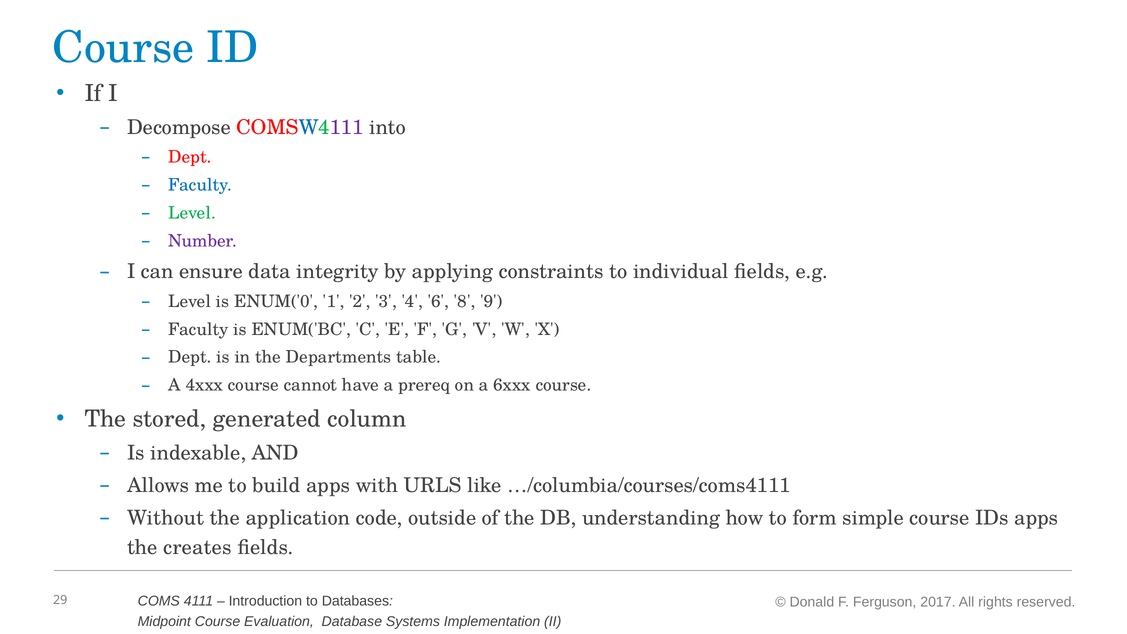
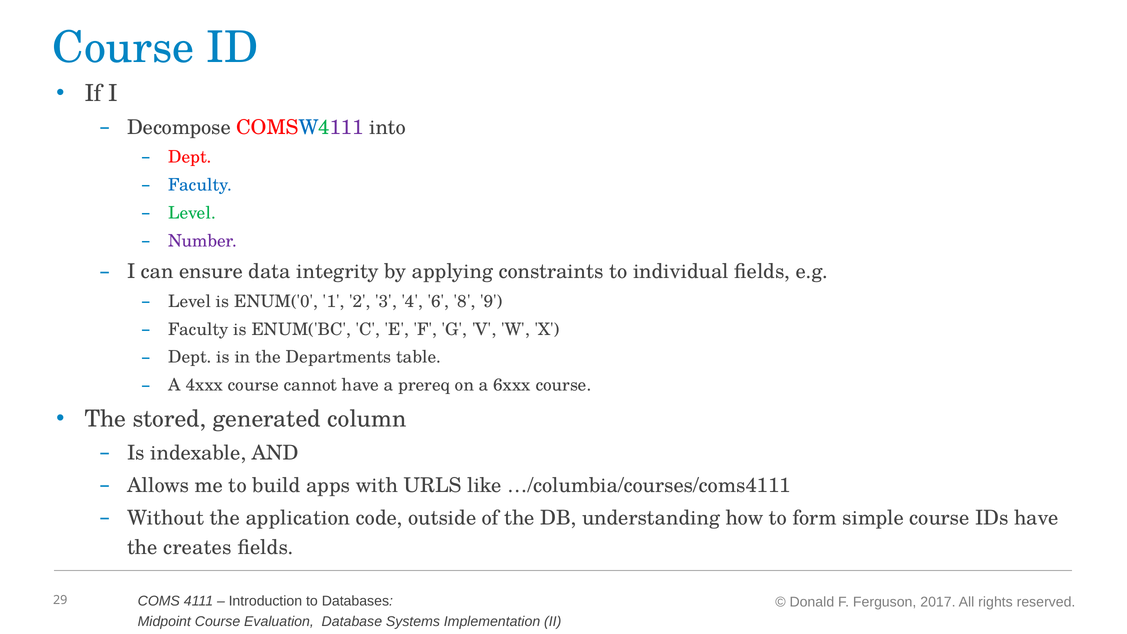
IDs apps: apps -> have
